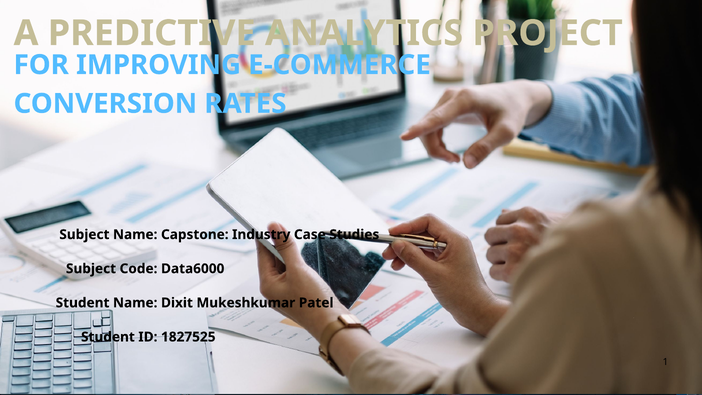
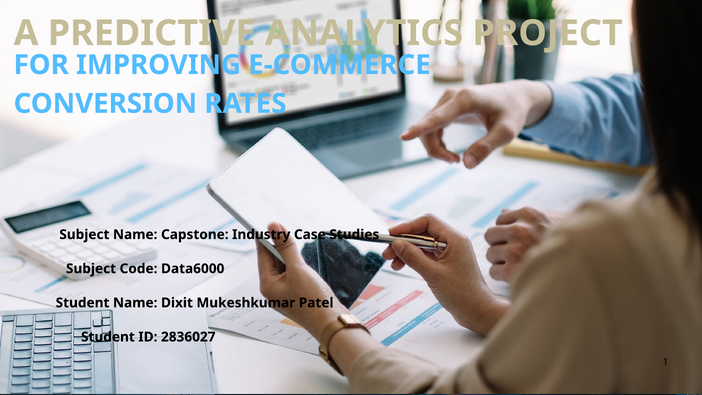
1827525: 1827525 -> 2836027
